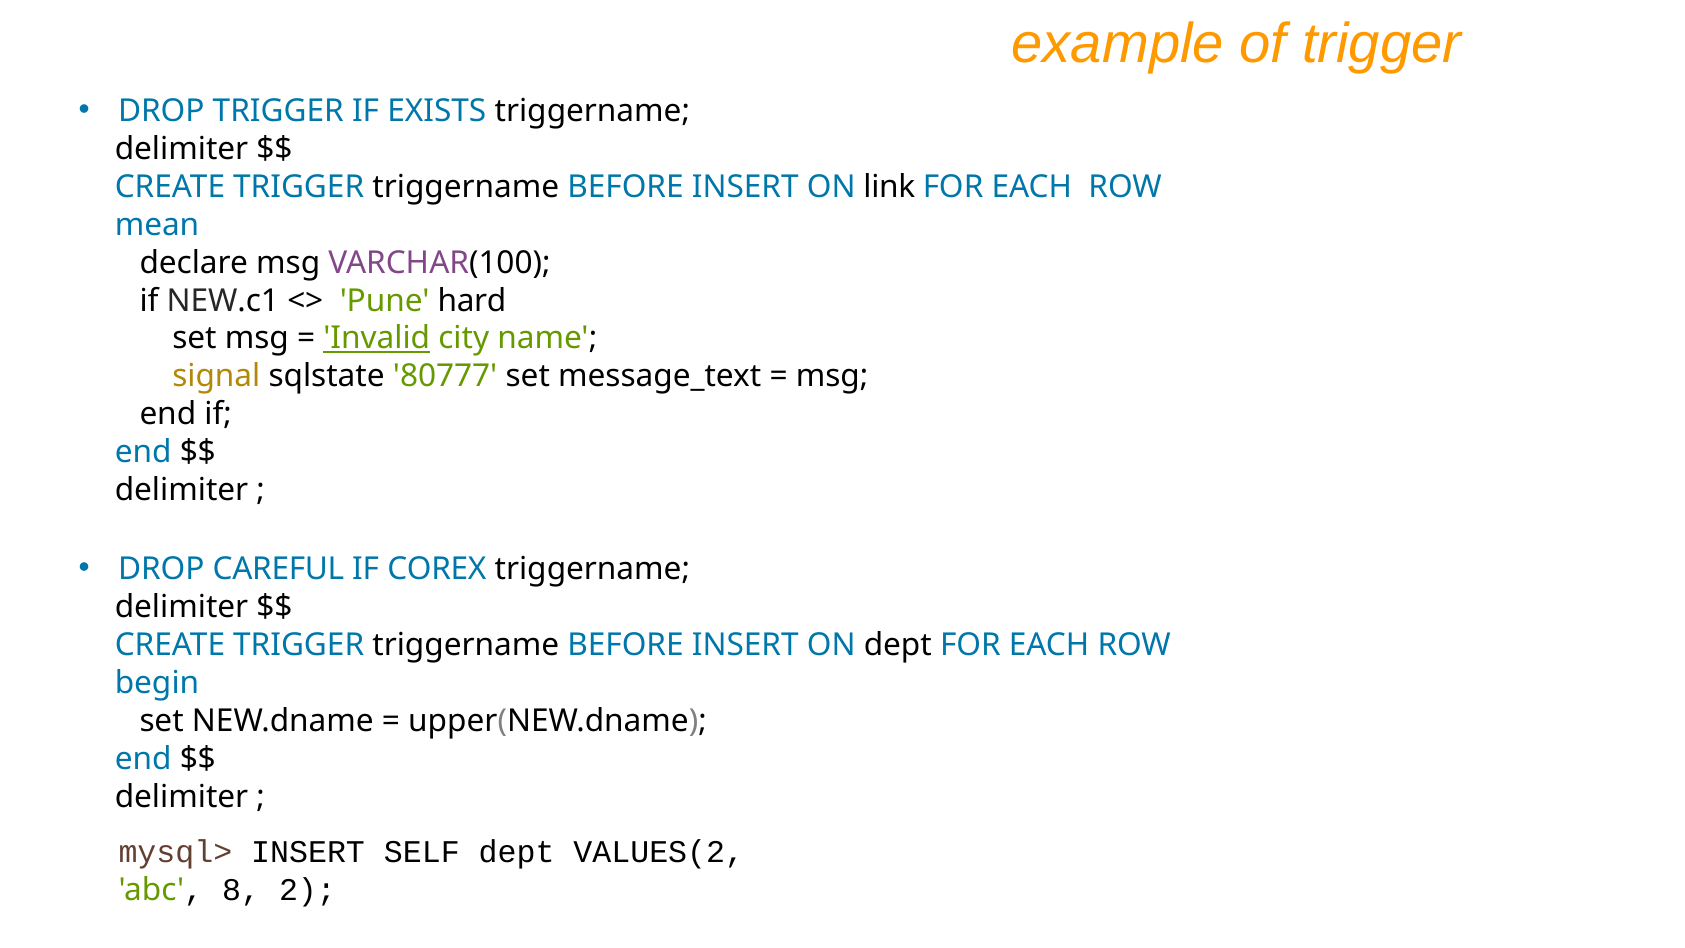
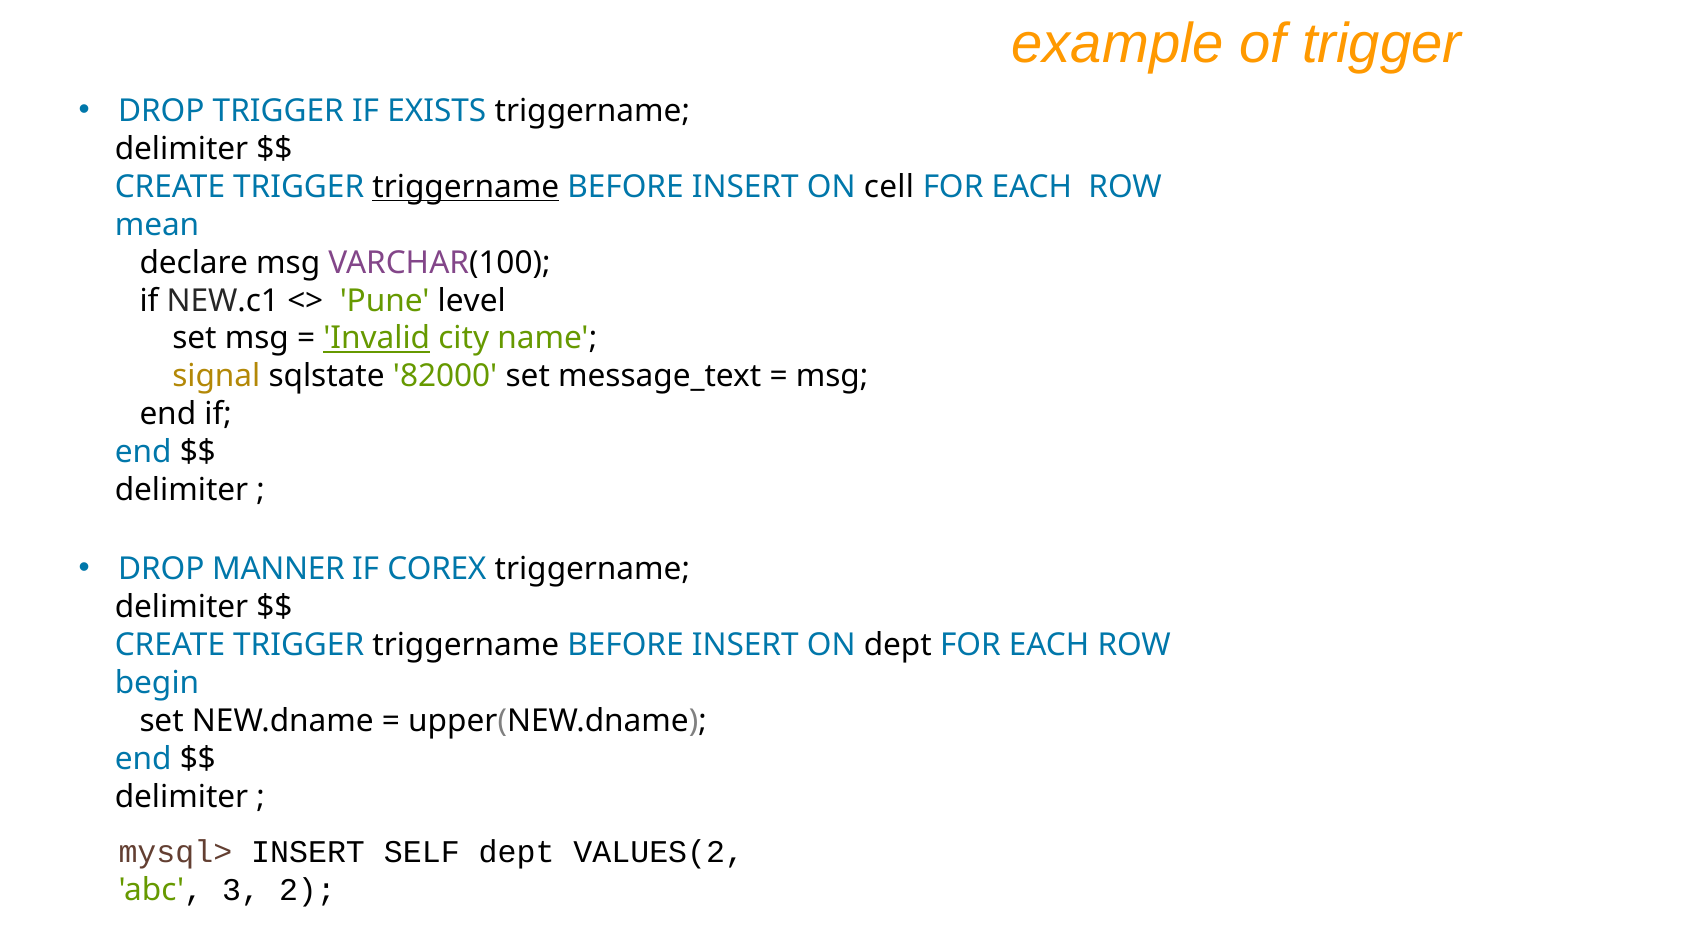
triggername at (466, 187) underline: none -> present
link: link -> cell
hard: hard -> level
80777: 80777 -> 82000
CAREFUL: CAREFUL -> MANNER
8: 8 -> 3
